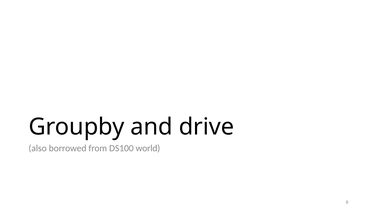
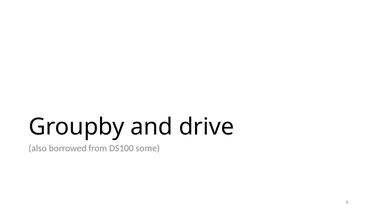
world: world -> some
